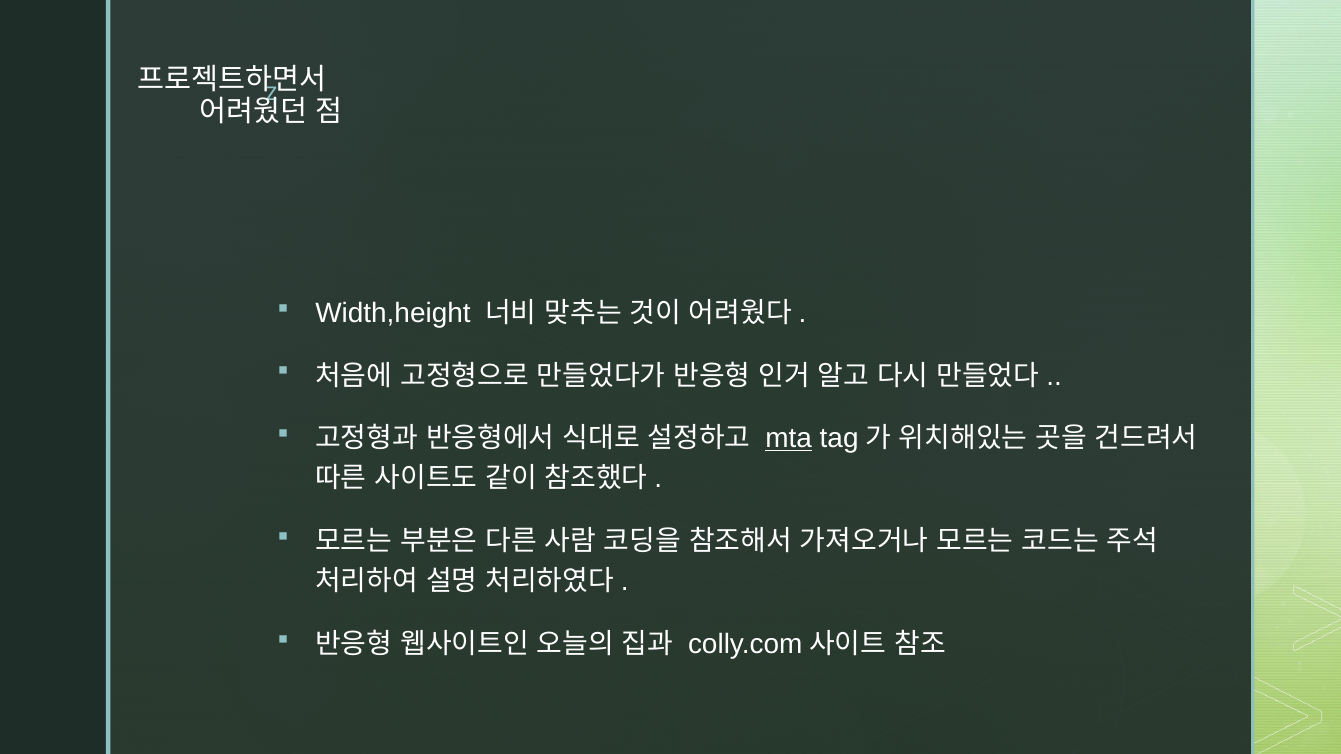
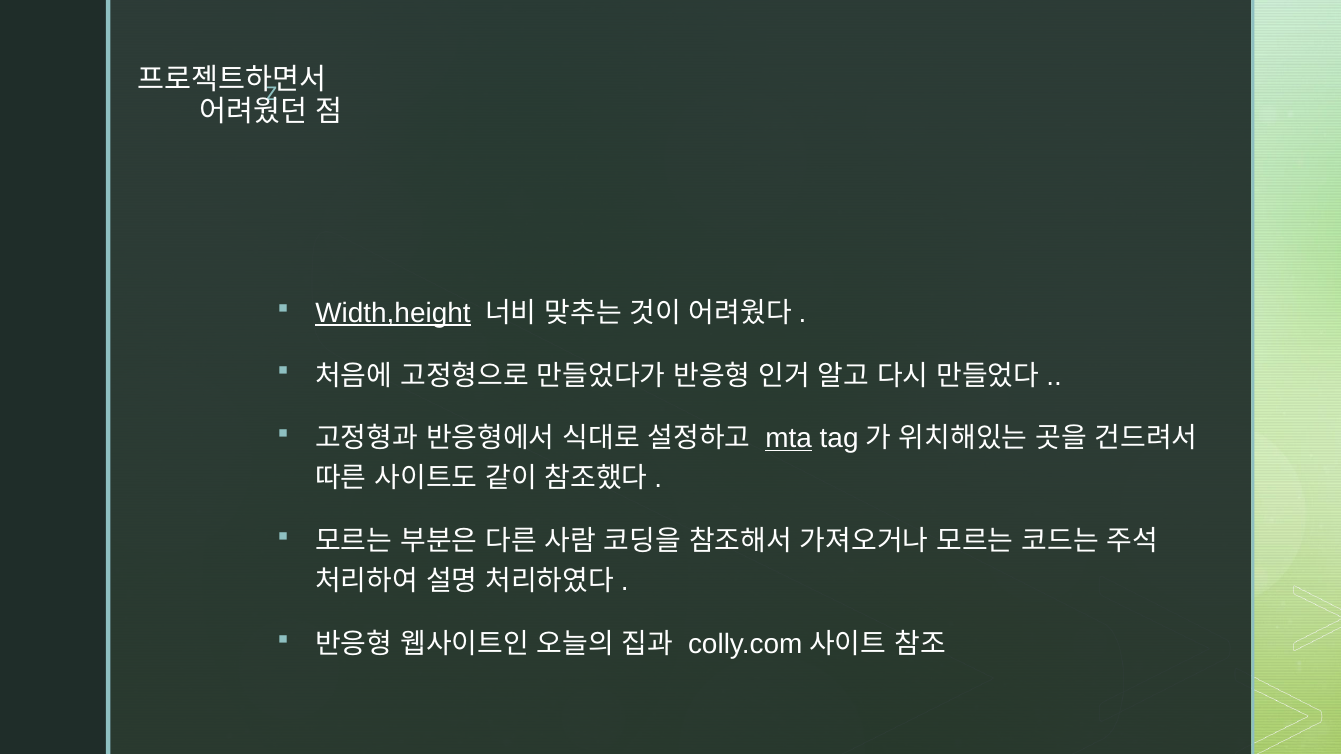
Width,height underline: none -> present
